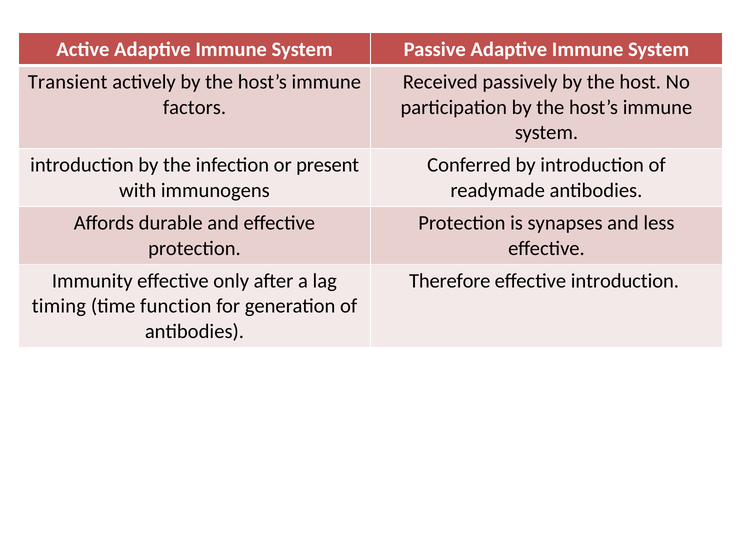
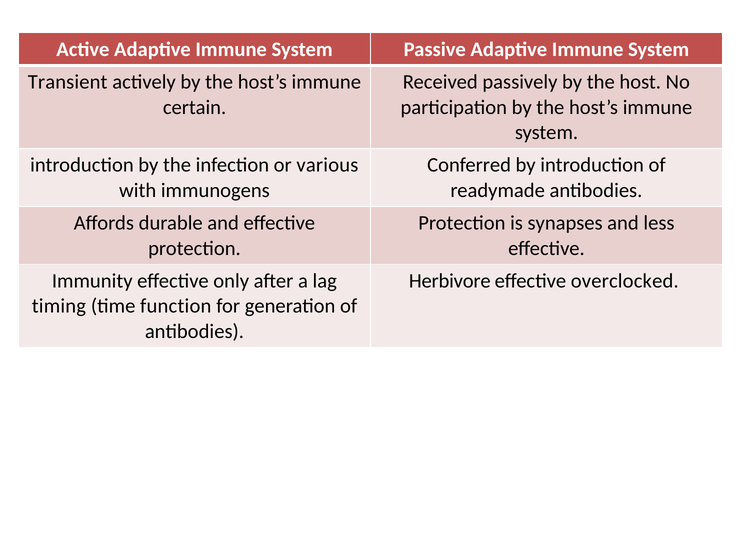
factors: factors -> certain
present: present -> various
Therefore: Therefore -> Herbivore
effective introduction: introduction -> overclocked
